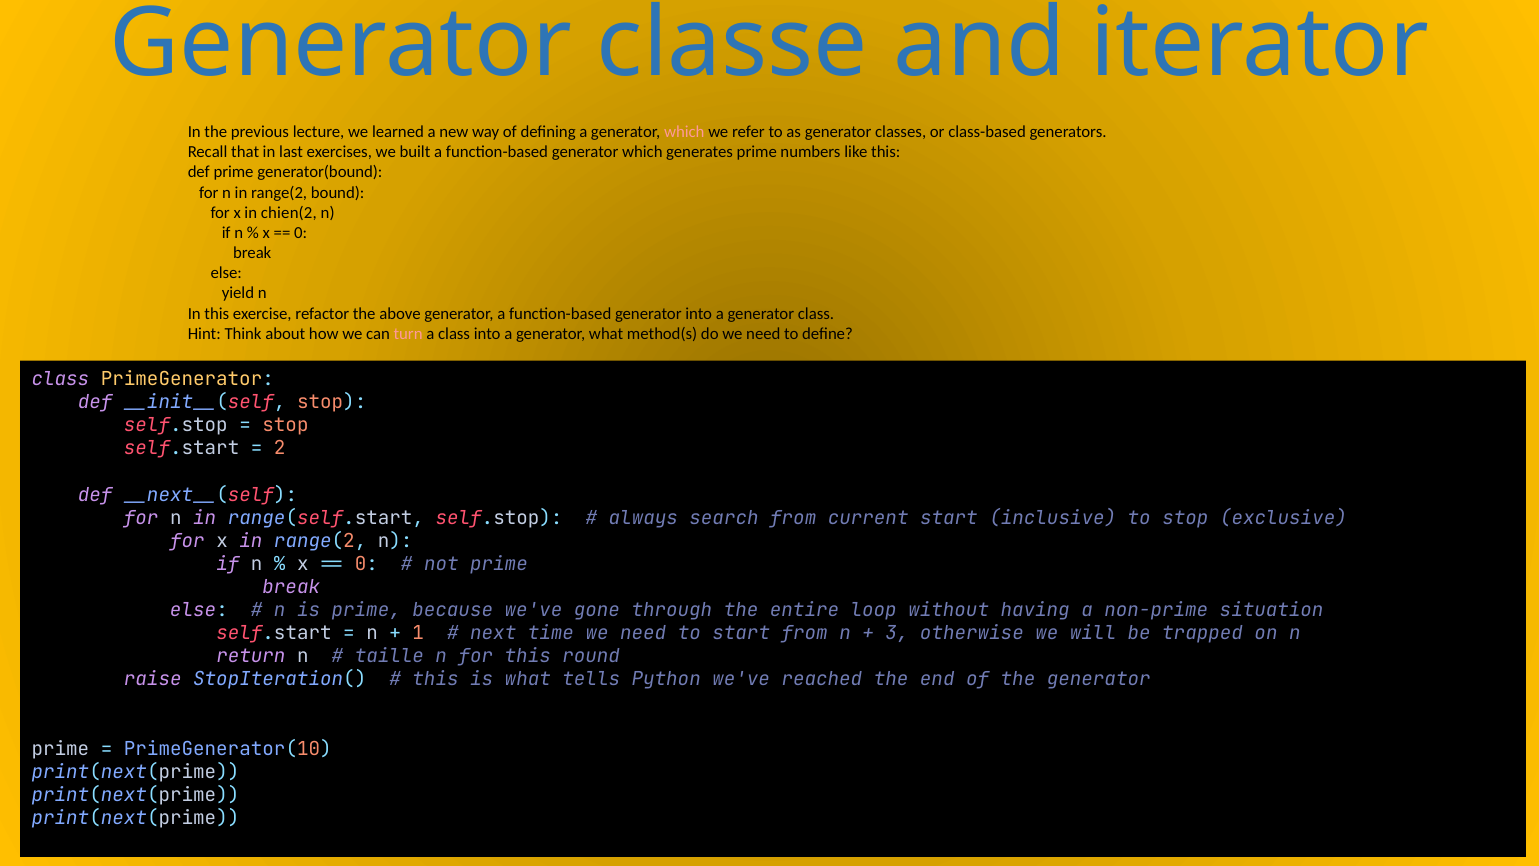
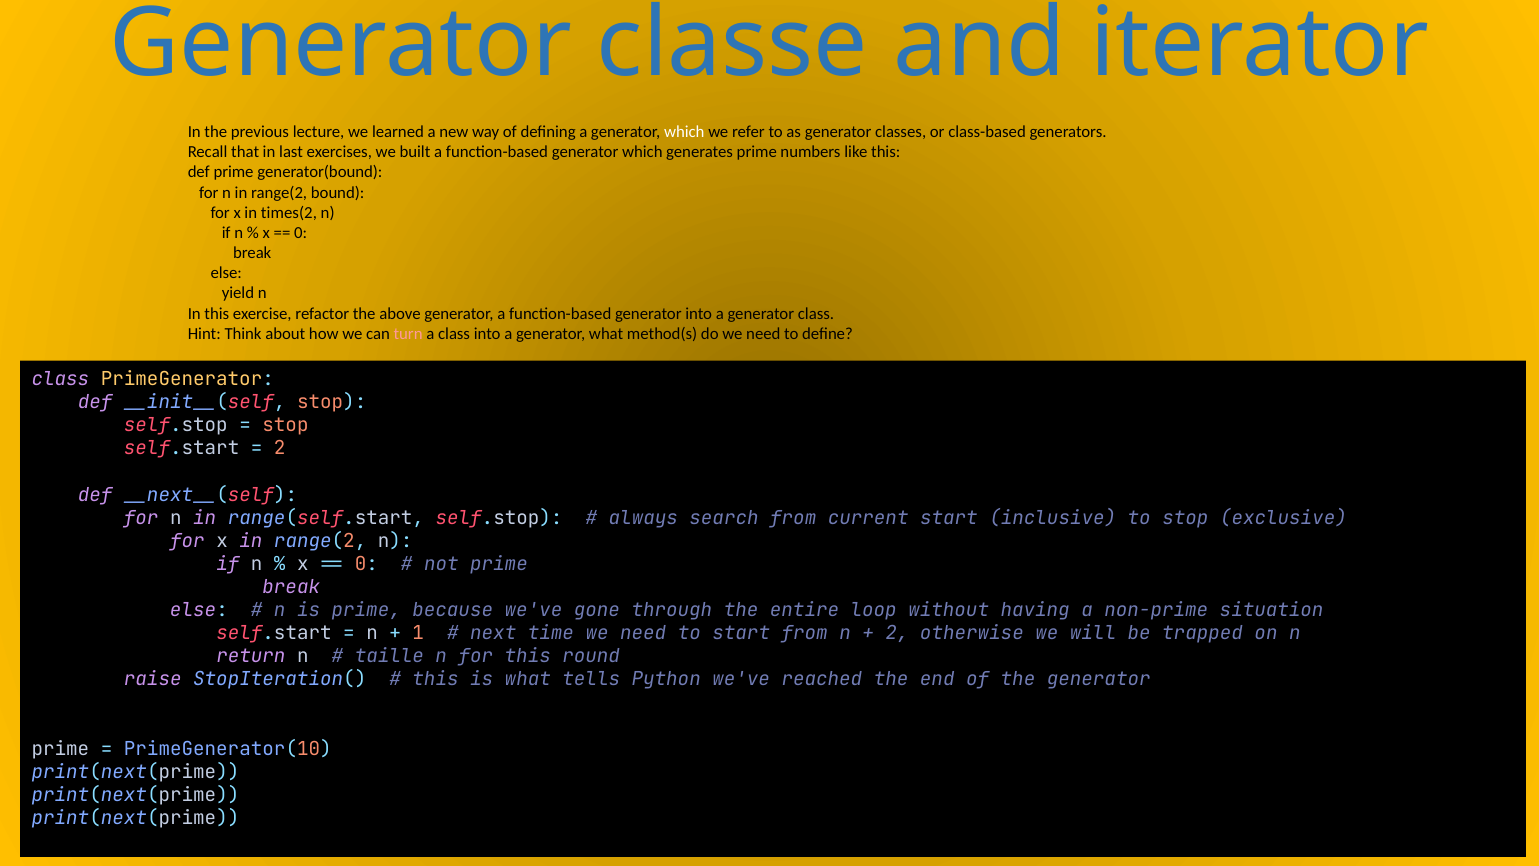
which at (684, 132) colour: pink -> white
chien(2: chien(2 -> times(2
3 at (897, 633): 3 -> 2
